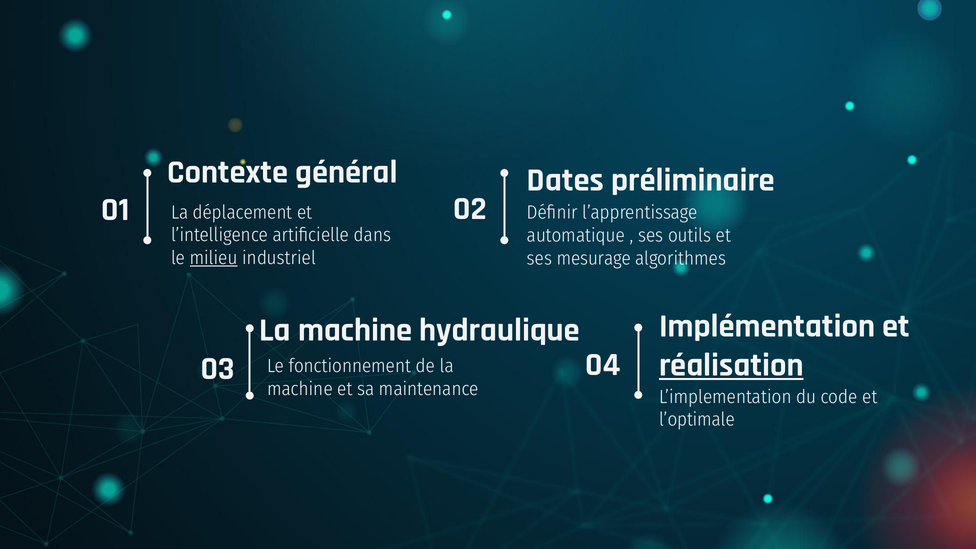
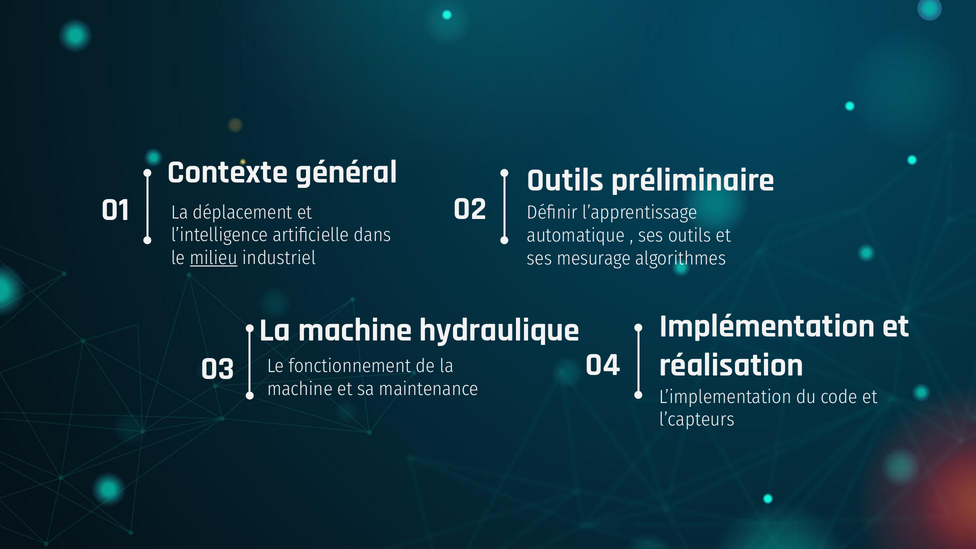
Dates at (566, 180): Dates -> Outils
réalisation underline: present -> none
l’optimale: l’optimale -> l’capteurs
